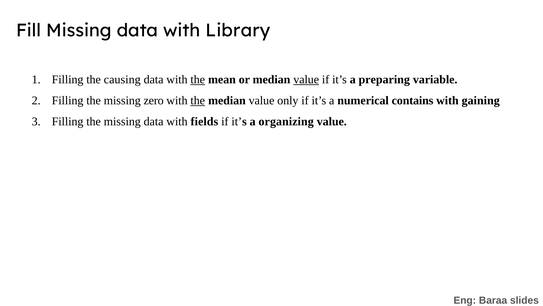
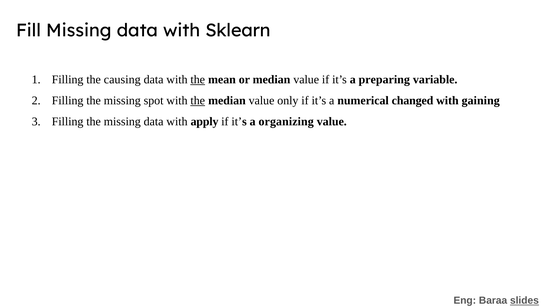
Library: Library -> Sklearn
value at (306, 80) underline: present -> none
zero: zero -> spot
contains: contains -> changed
fields: fields -> apply
slides underline: none -> present
